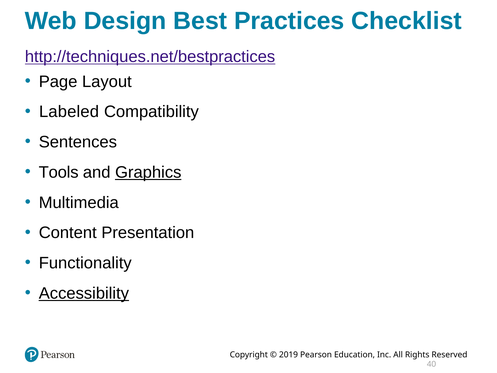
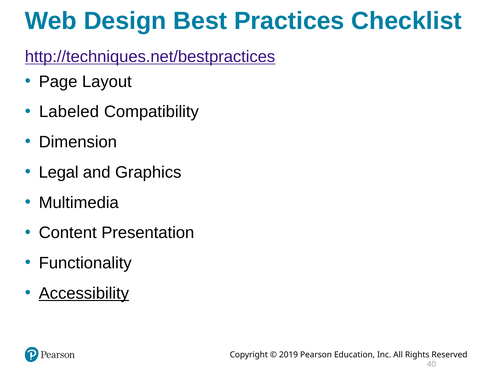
Sentences: Sentences -> Dimension
Tools: Tools -> Legal
Graphics underline: present -> none
